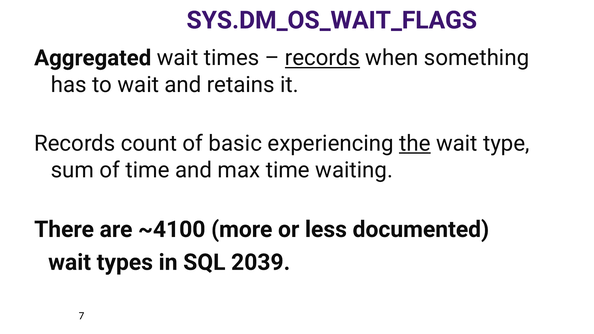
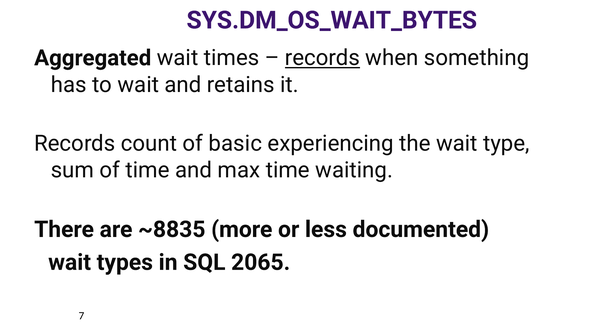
SYS.DM_OS_WAIT_FLAGS: SYS.DM_OS_WAIT_FLAGS -> SYS.DM_OS_WAIT_BYTES
the underline: present -> none
~4100: ~4100 -> ~8835
2039: 2039 -> 2065
